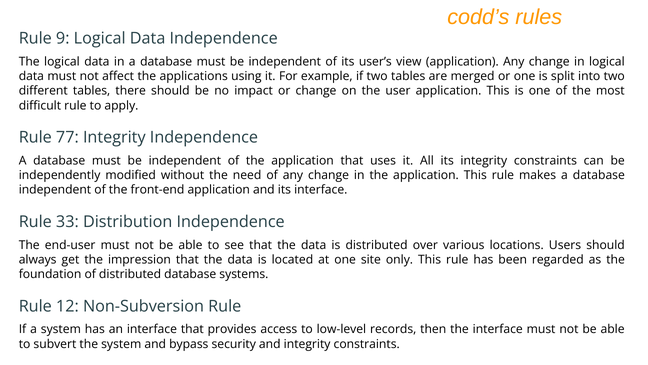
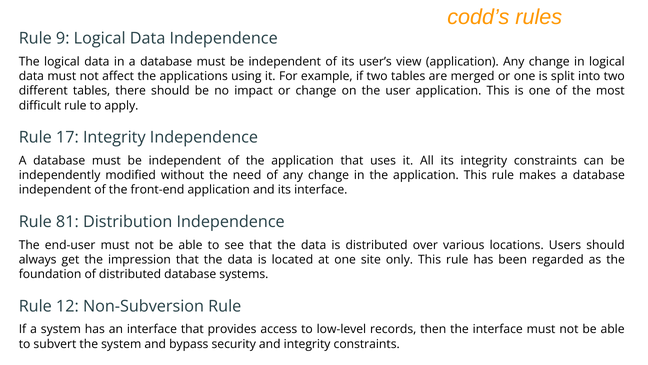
77: 77 -> 17
33: 33 -> 81
